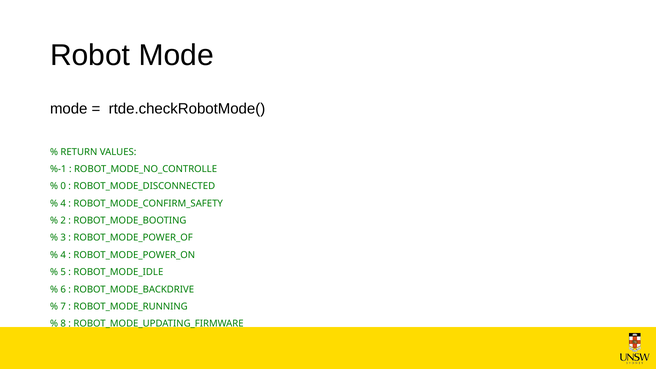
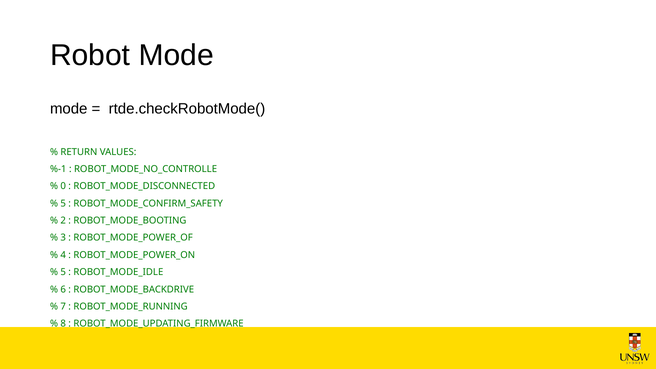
4 at (63, 203): 4 -> 5
